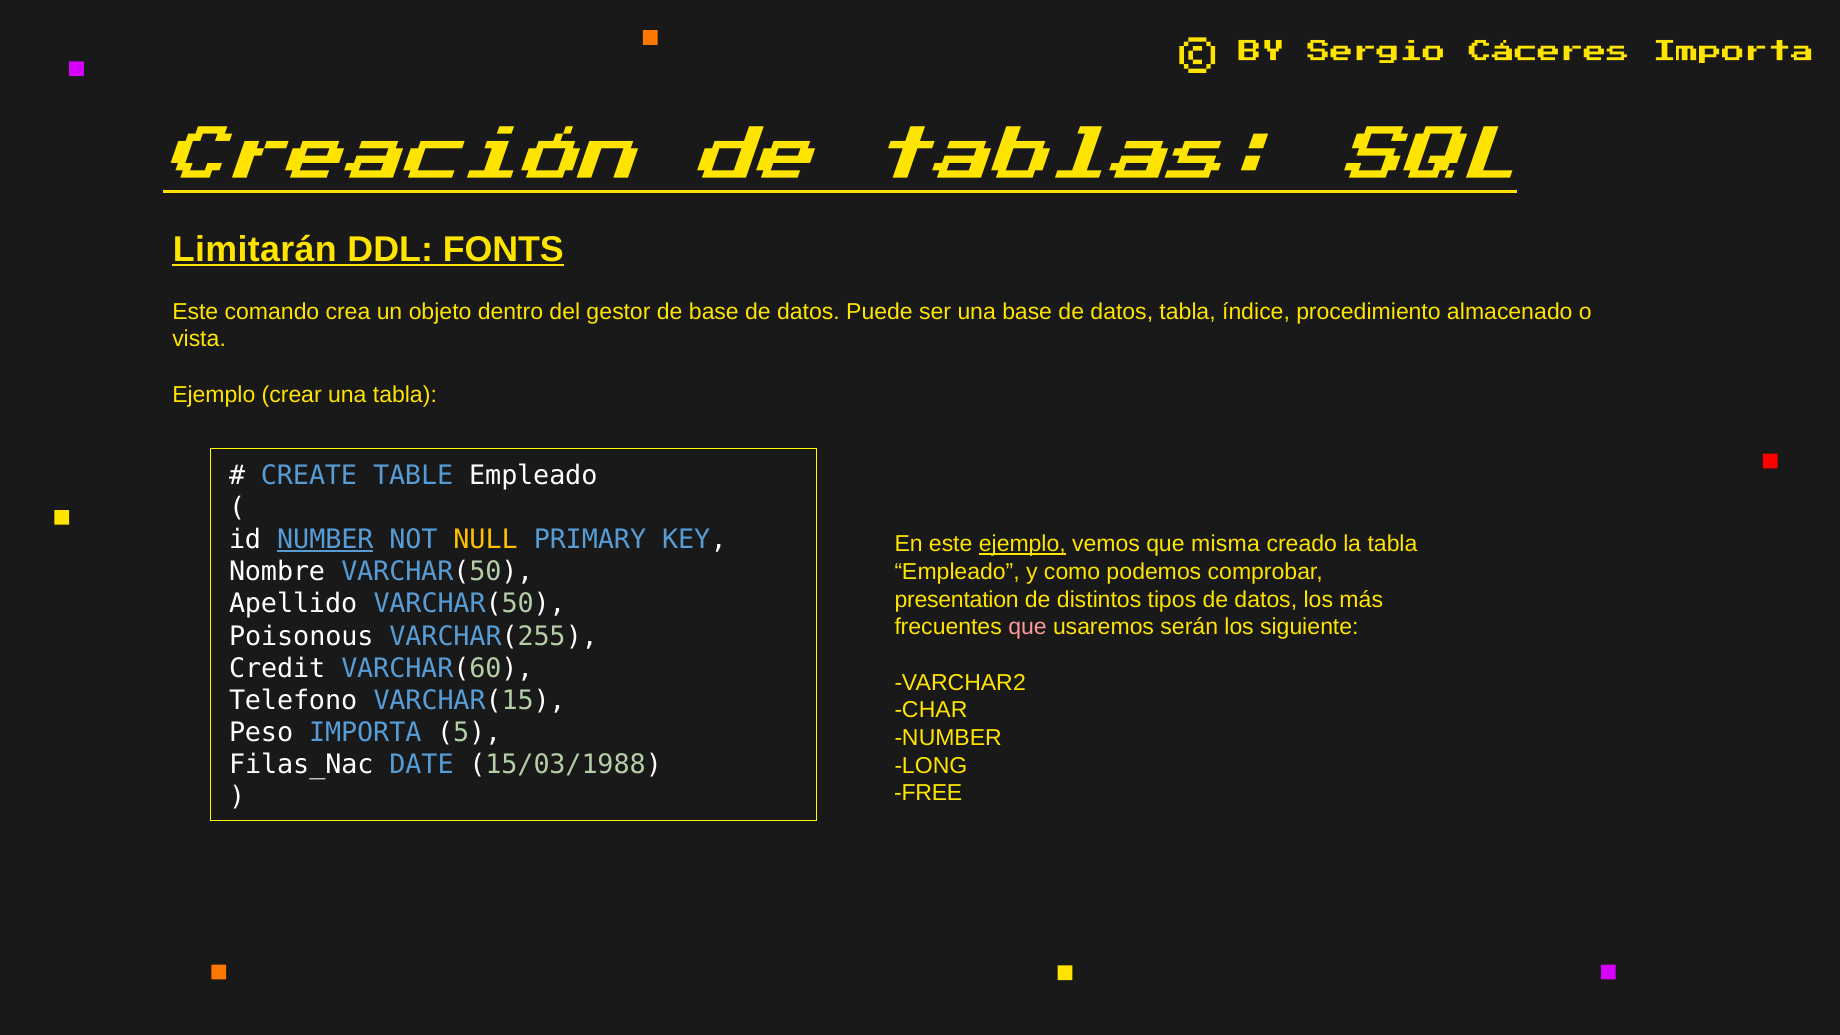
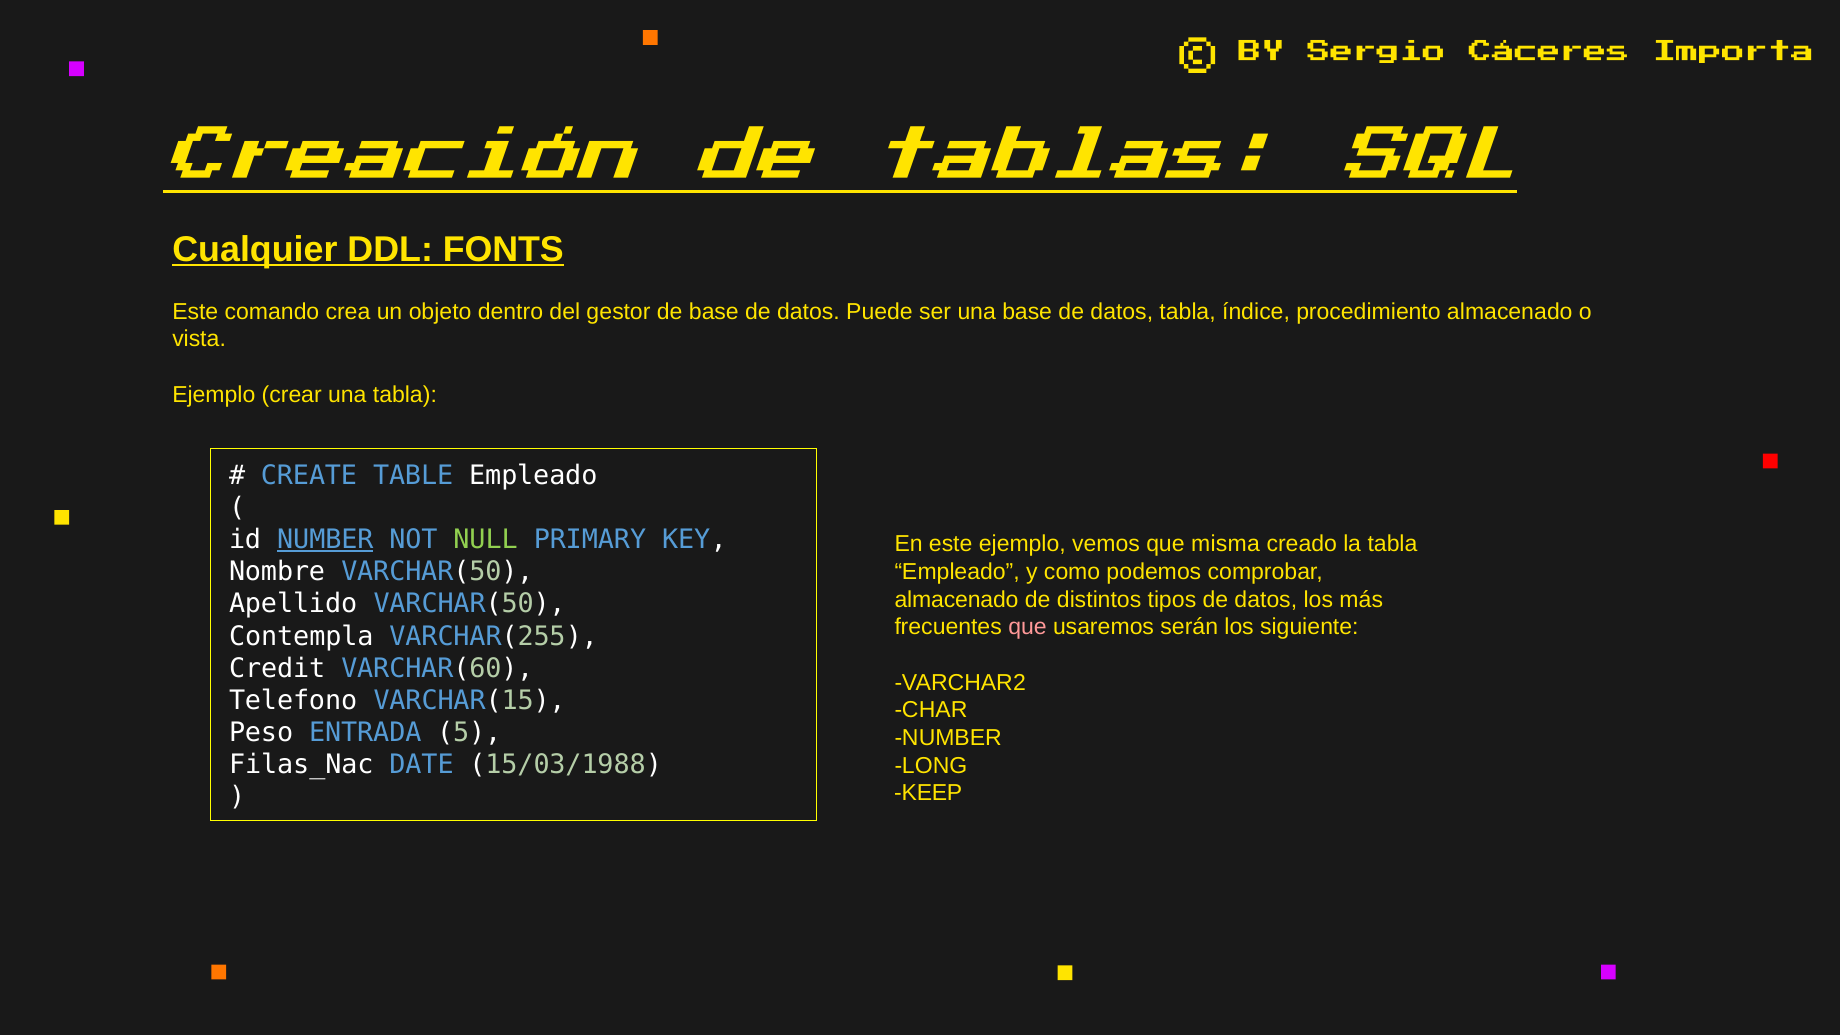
Limitarán: Limitarán -> Cualquier
NULL colour: yellow -> light green
ejemplo at (1022, 544) underline: present -> none
presentation at (957, 600): presentation -> almacenado
Poisonous: Poisonous -> Contempla
Peso IMPORTA: IMPORTA -> ENTRADA
FREE: FREE -> KEEP
